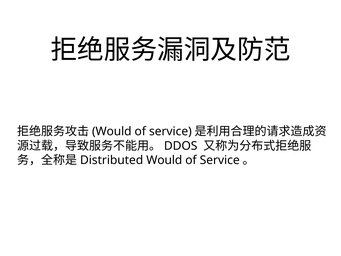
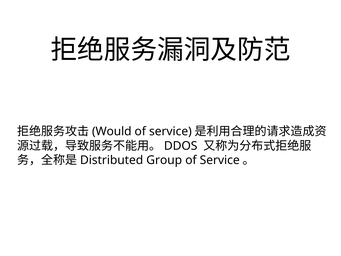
Would at (164, 160): Would -> Group
